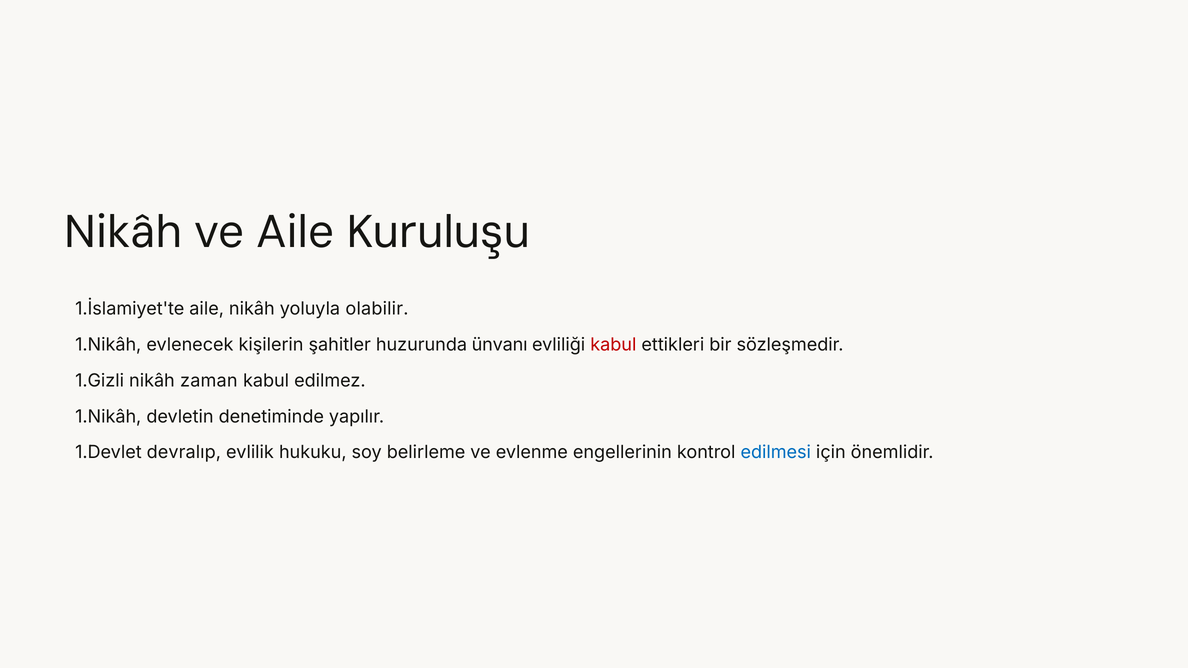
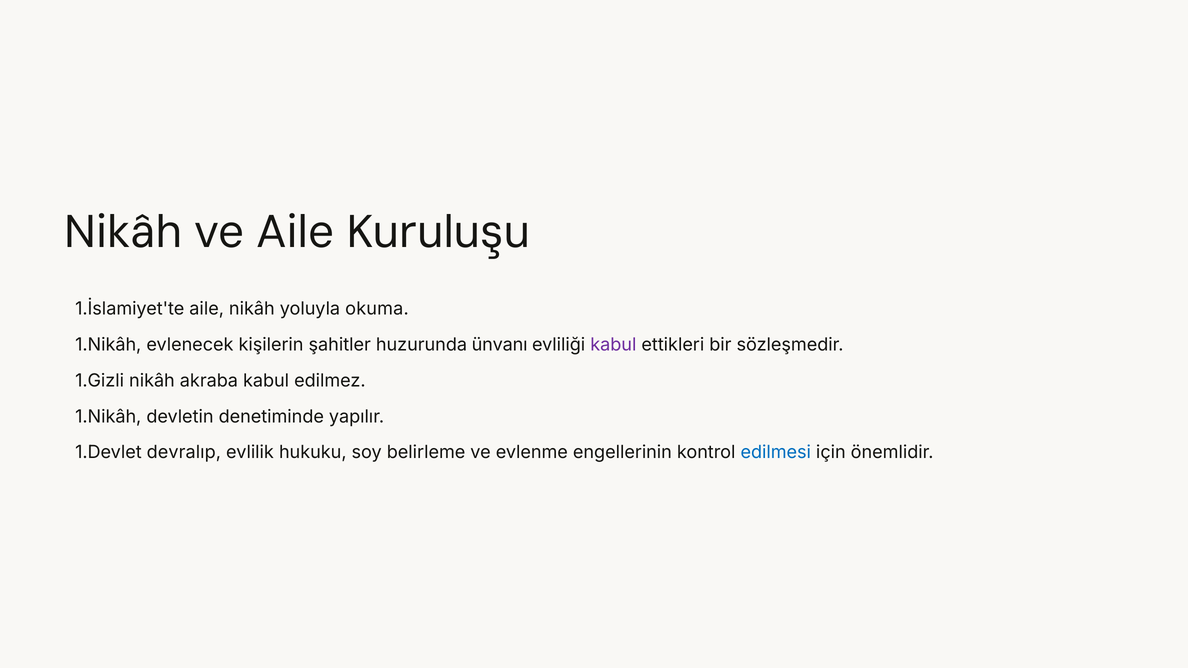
olabilir: olabilir -> okuma
kabul at (613, 345) colour: red -> purple
zaman: zaman -> akraba
